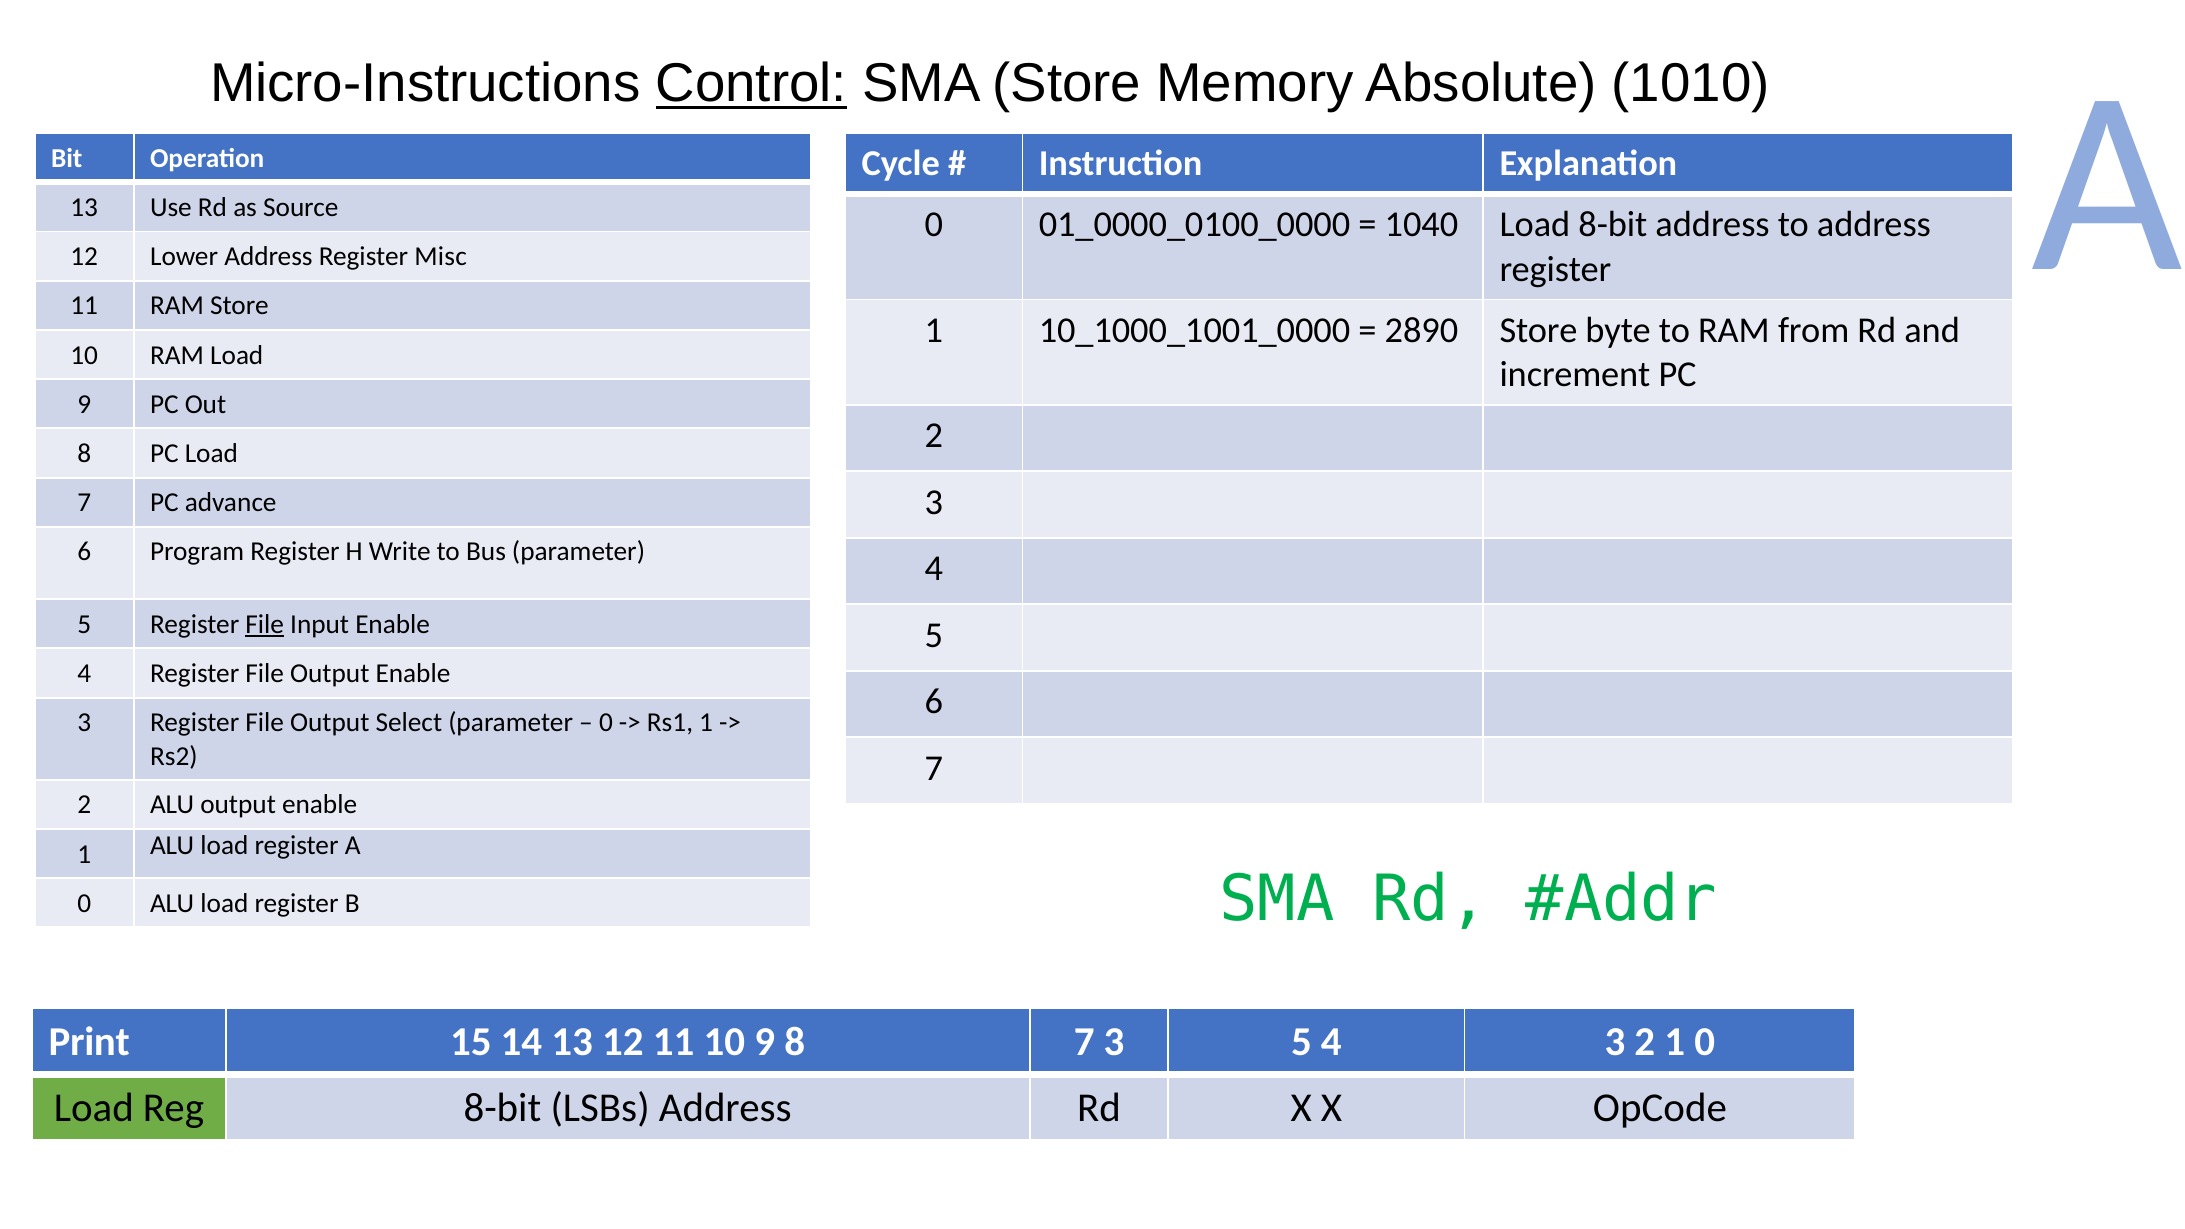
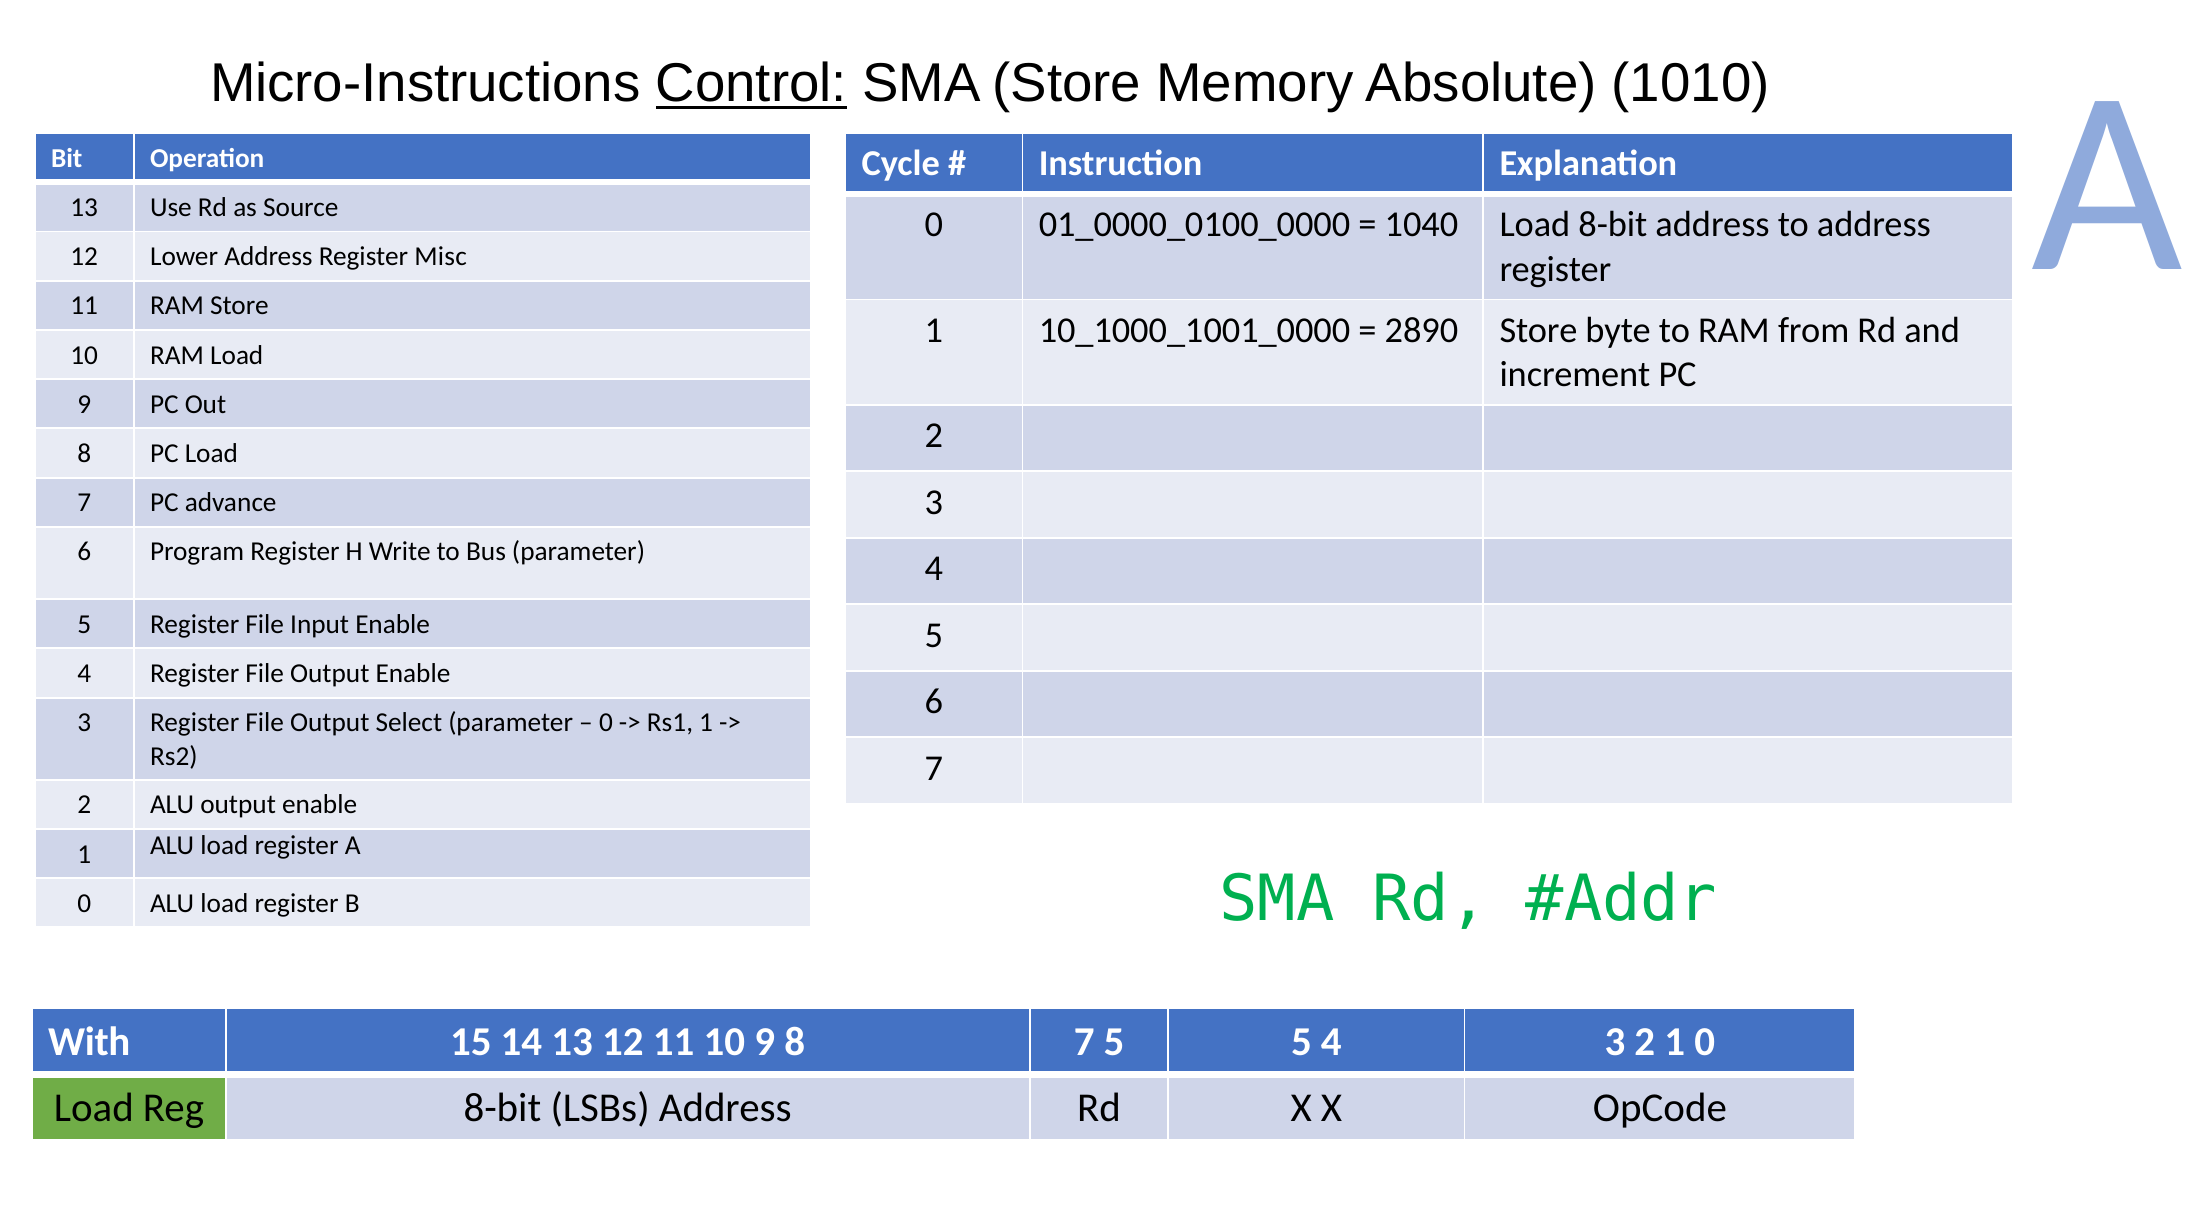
File at (265, 624) underline: present -> none
Print: Print -> With
7 3: 3 -> 5
